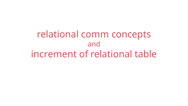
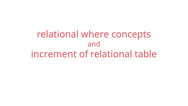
comm: comm -> where
